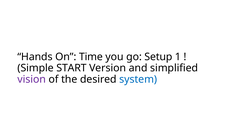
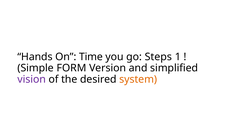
Setup: Setup -> Steps
START: START -> FORM
system colour: blue -> orange
